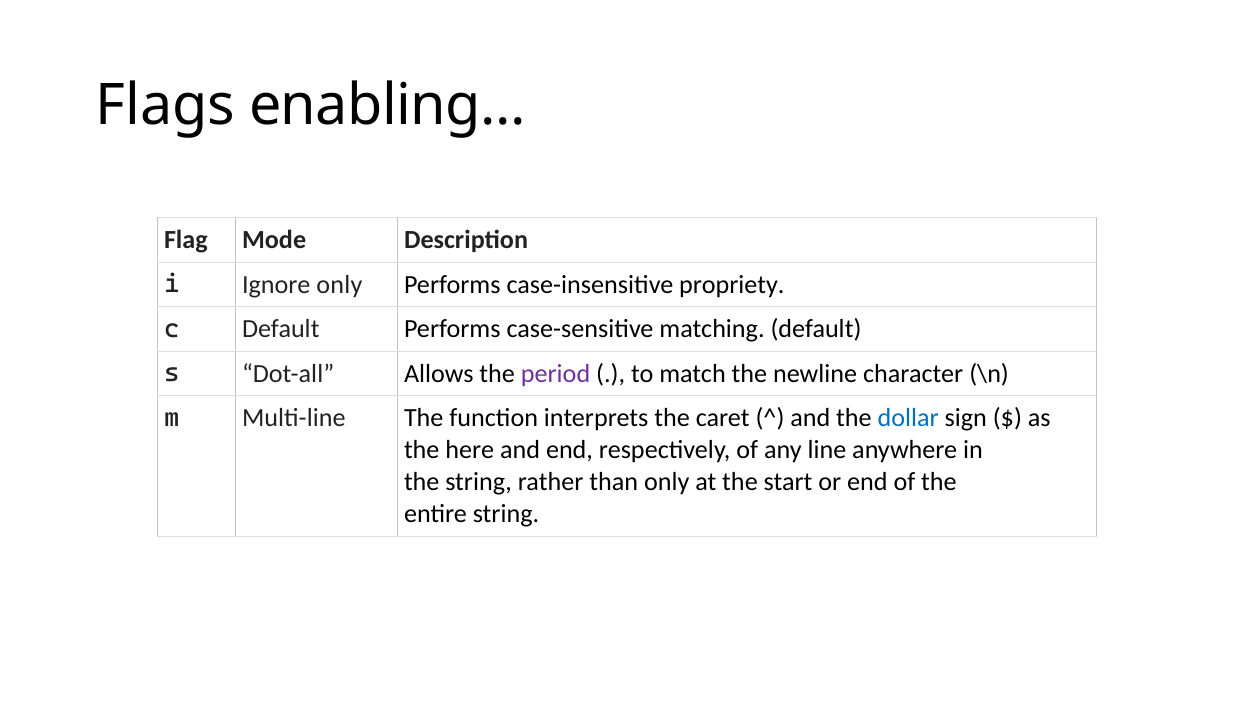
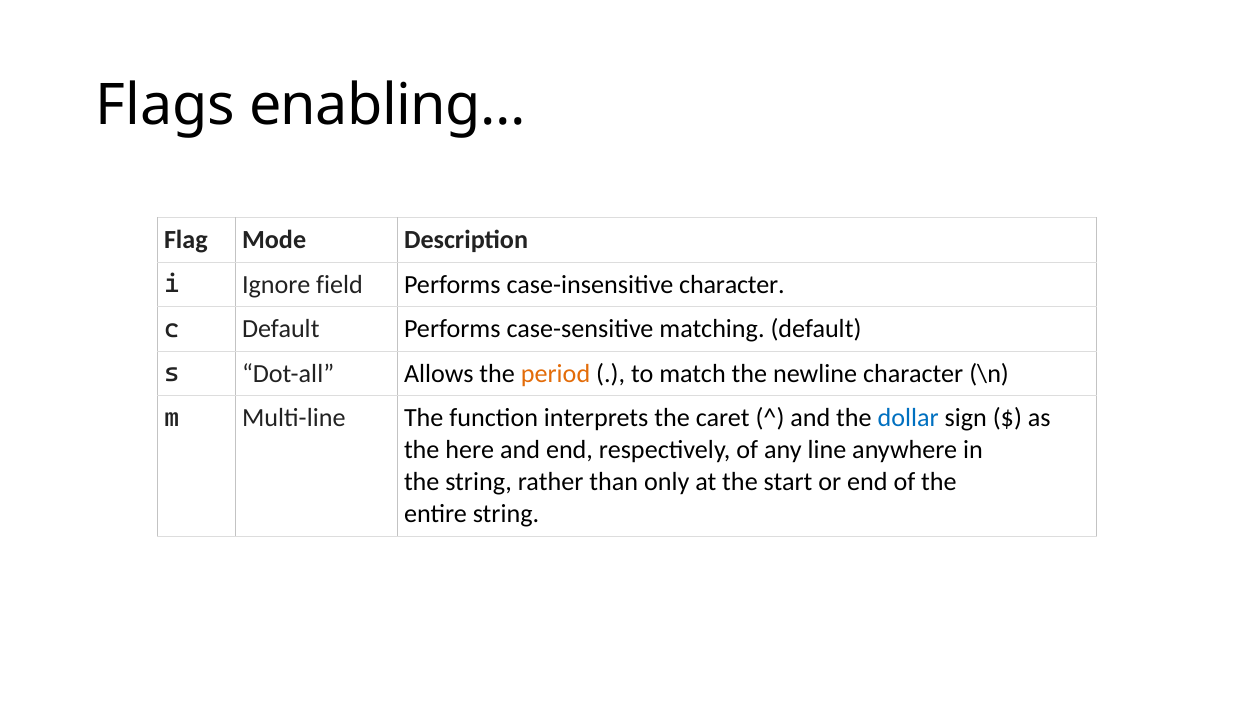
Ignore only: only -> field
case-insensitive propriety: propriety -> character
period colour: purple -> orange
